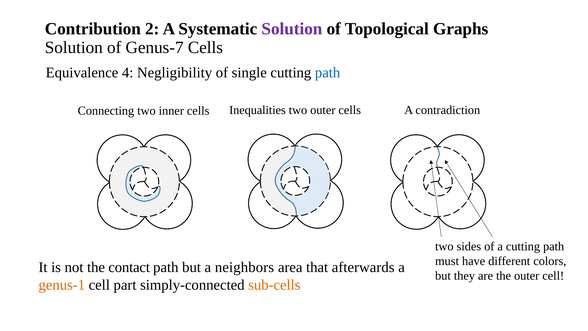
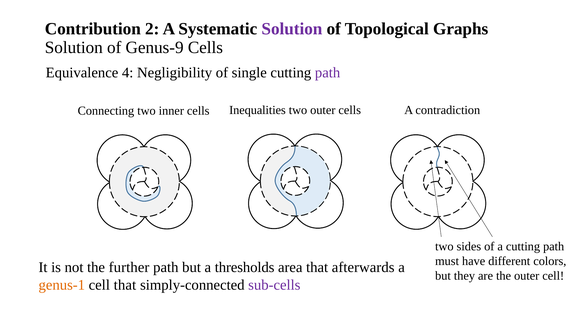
Genus-7: Genus-7 -> Genus-9
path at (328, 73) colour: blue -> purple
contact: contact -> further
neighbors: neighbors -> thresholds
cell part: part -> that
sub-cells colour: orange -> purple
